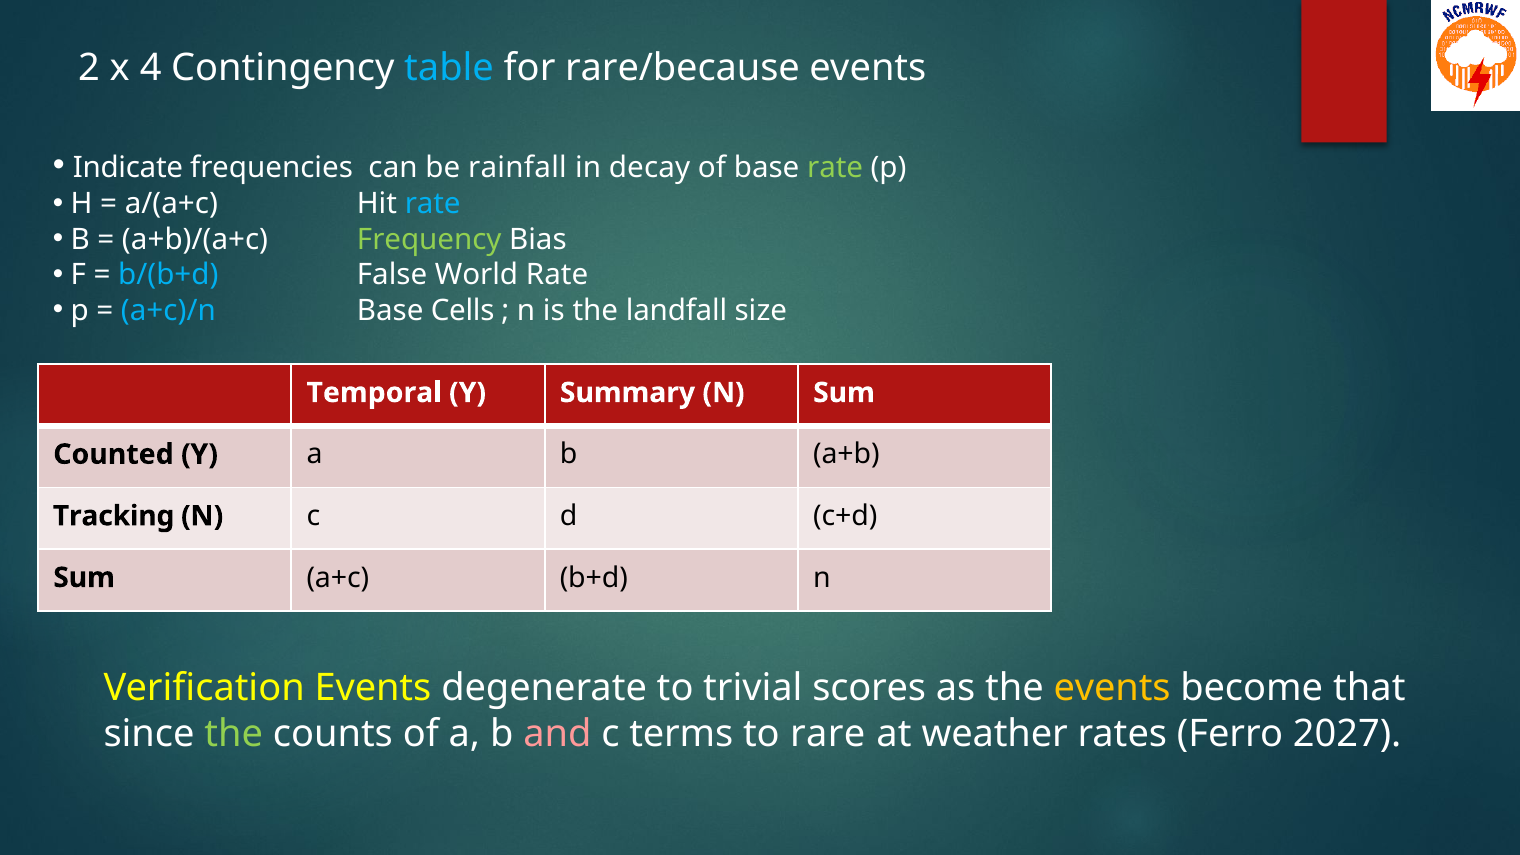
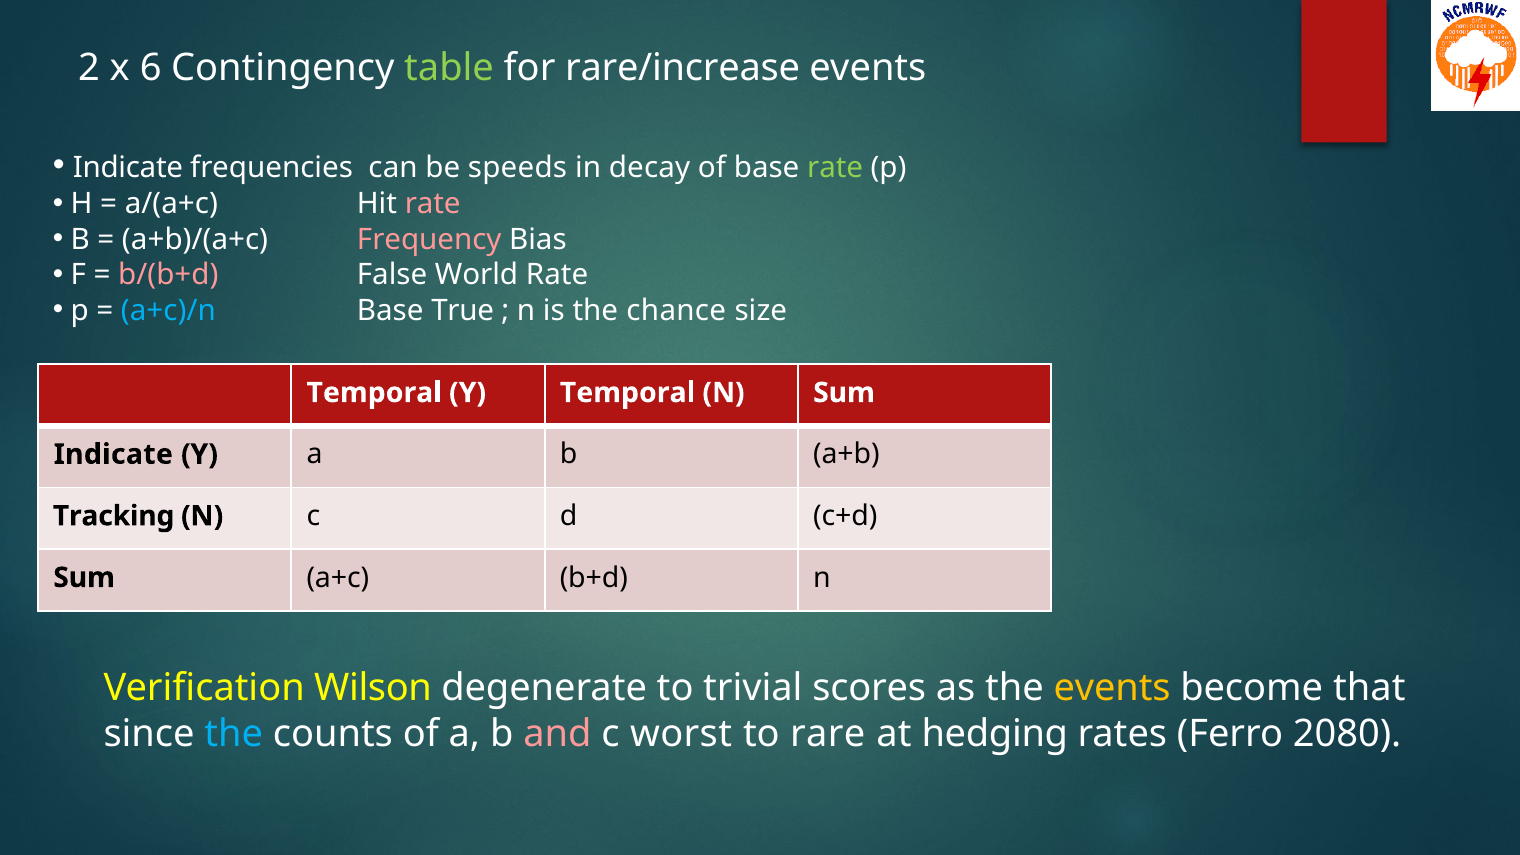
4: 4 -> 6
table colour: light blue -> light green
rare/because: rare/because -> rare/increase
rainfall: rainfall -> speeds
rate at (433, 204) colour: light blue -> pink
Frequency colour: light green -> pink
b/(b+d colour: light blue -> pink
Cells: Cells -> True
landfall: landfall -> chance
Y Summary: Summary -> Temporal
Counted at (113, 454): Counted -> Indicate
Verification Events: Events -> Wilson
the at (234, 734) colour: light green -> light blue
terms: terms -> worst
weather: weather -> hedging
2027: 2027 -> 2080
